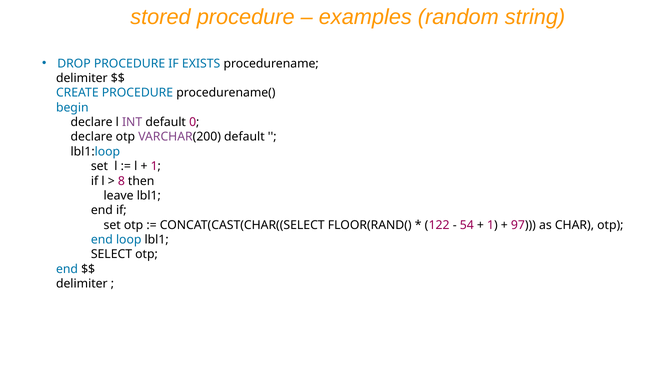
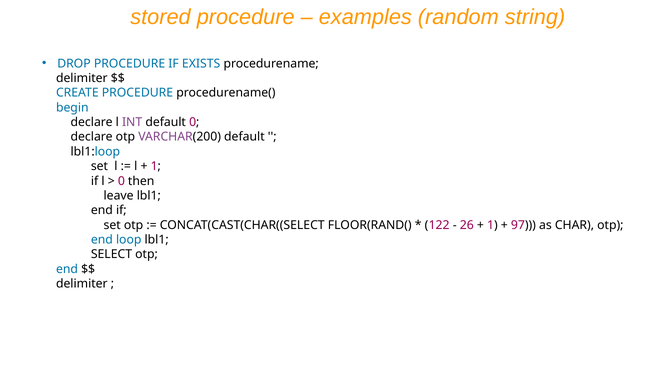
8 at (121, 181): 8 -> 0
54: 54 -> 26
